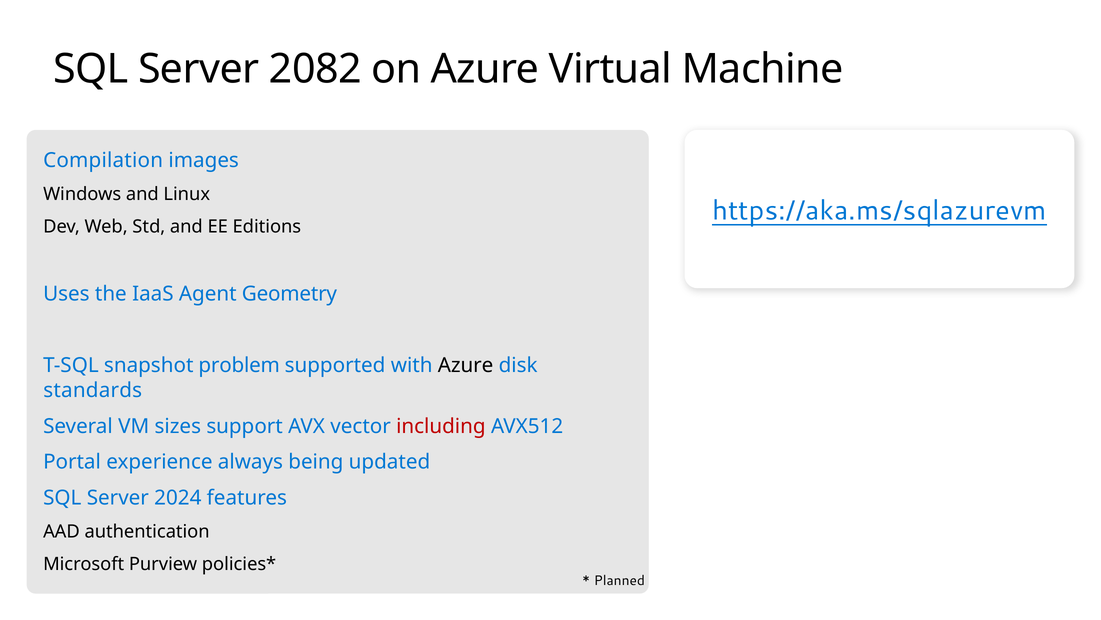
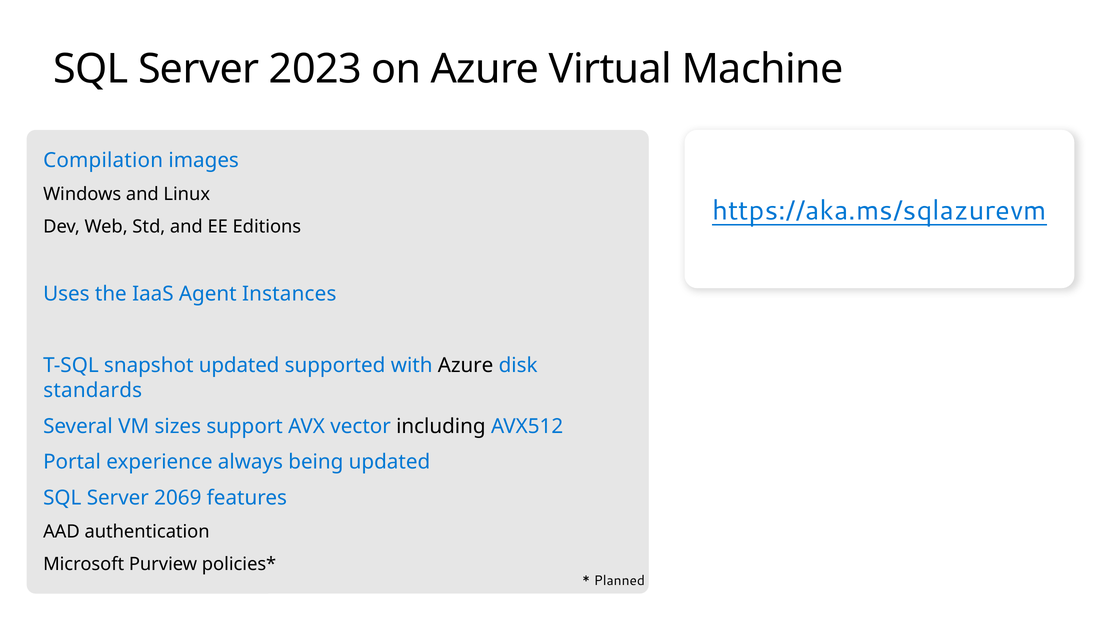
2082: 2082 -> 2023
Geometry: Geometry -> Instances
snapshot problem: problem -> updated
including colour: red -> black
2024: 2024 -> 2069
